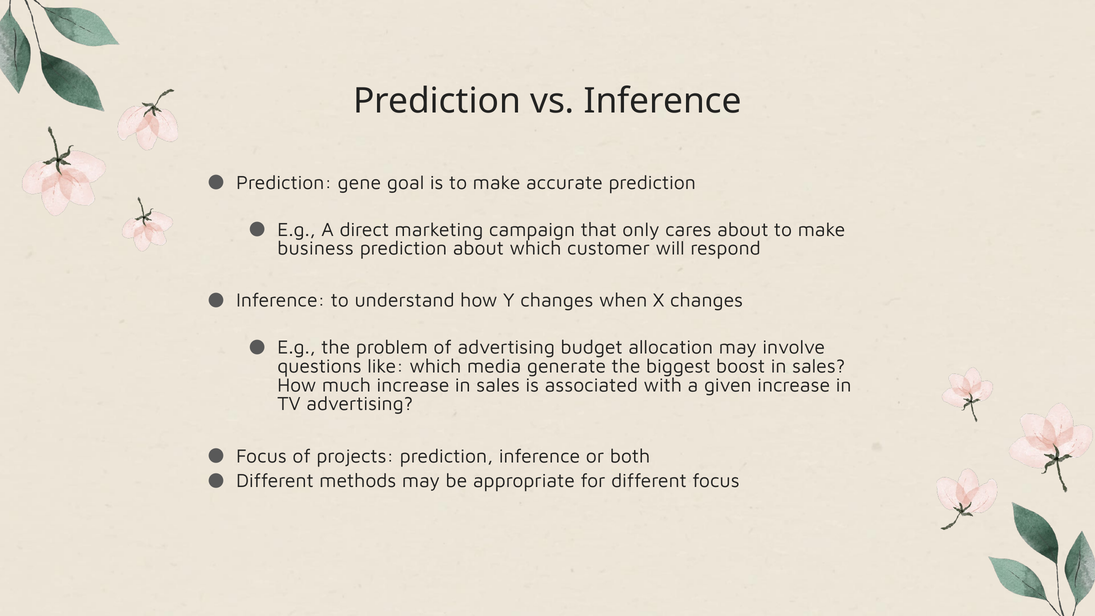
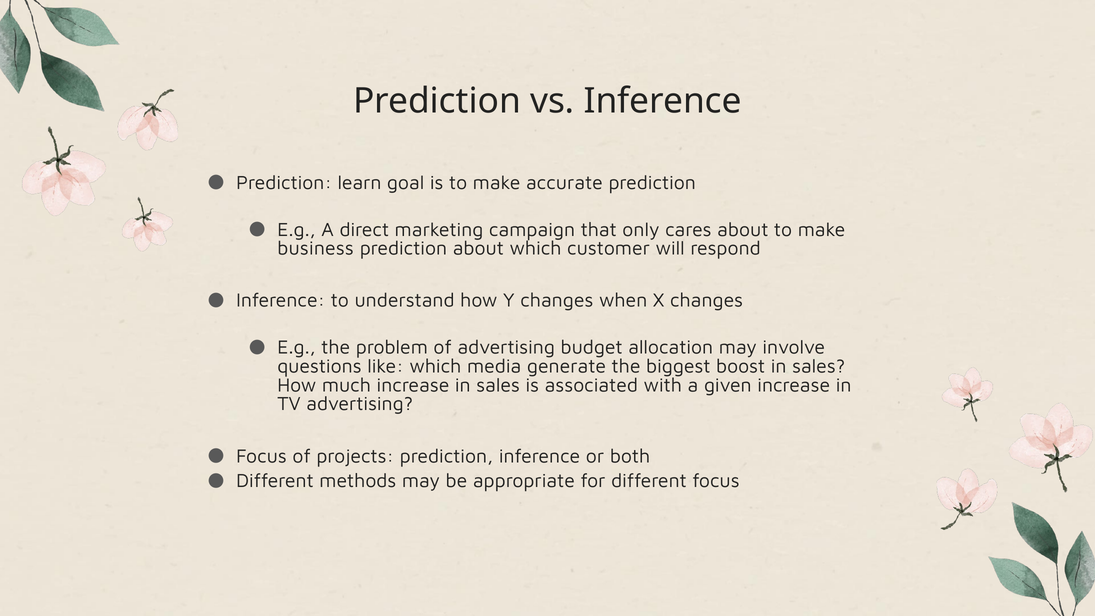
gene: gene -> learn
